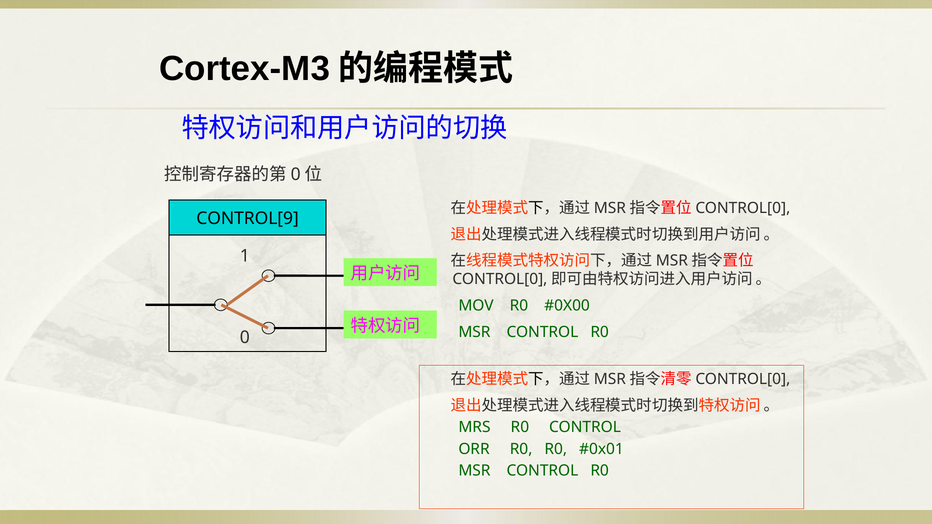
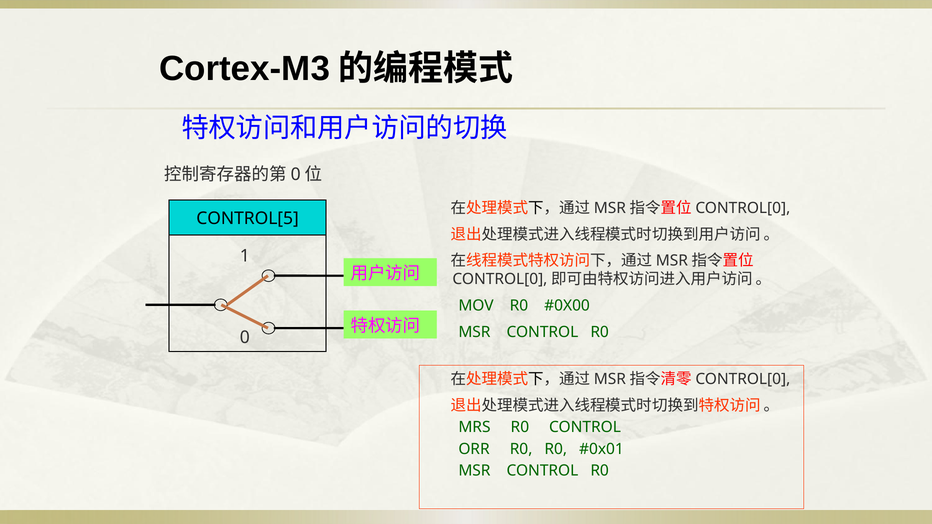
CONTROL[9: CONTROL[9 -> CONTROL[5
